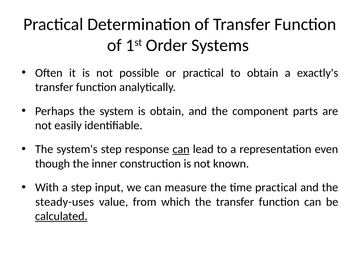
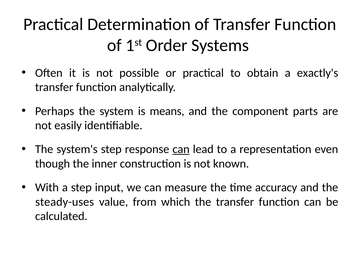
is obtain: obtain -> means
time practical: practical -> accuracy
calculated underline: present -> none
